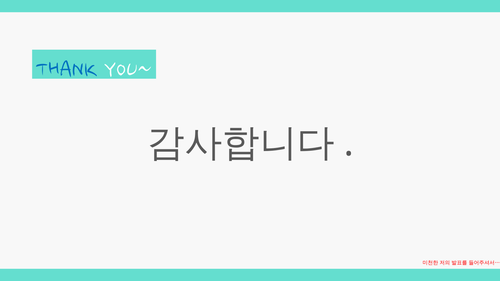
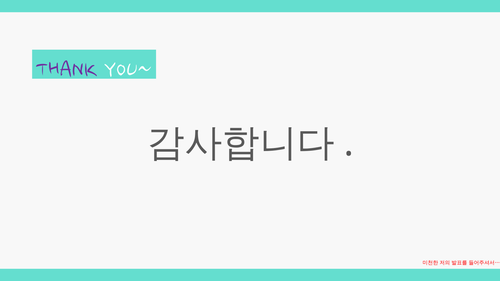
THANK colour: blue -> purple
